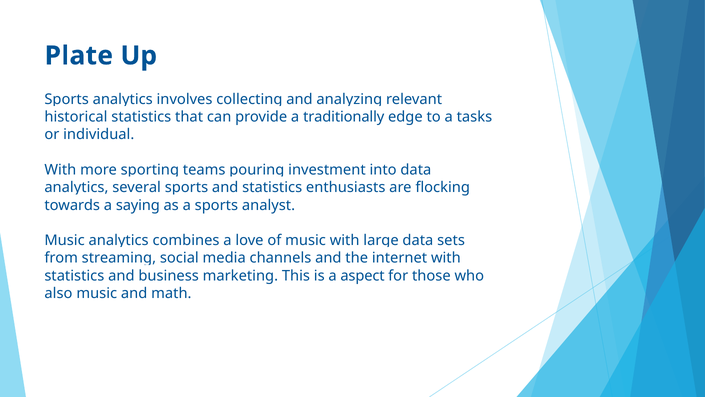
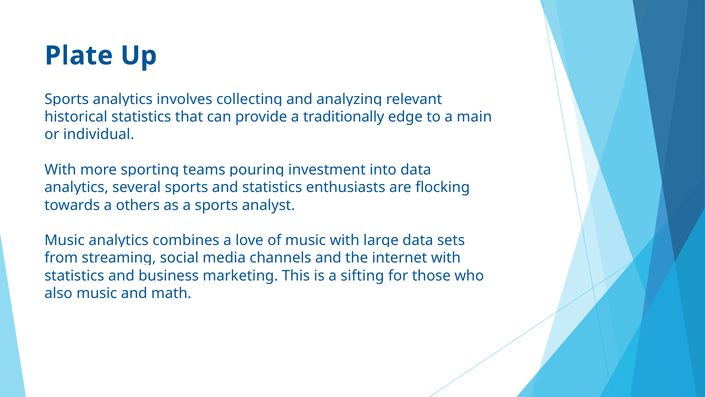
tasks: tasks -> main
saying: saying -> others
aspect: aspect -> sifting
